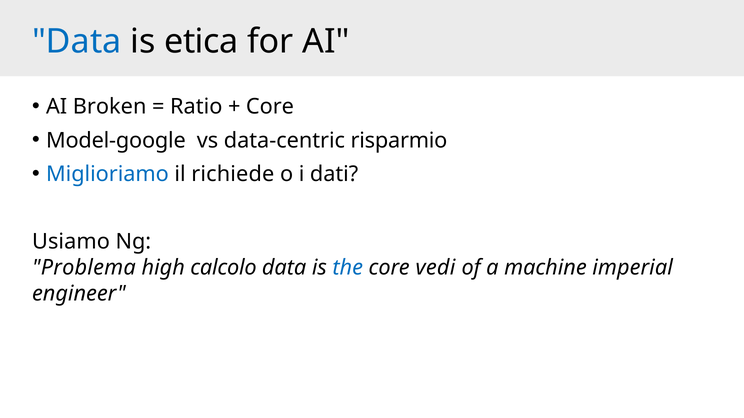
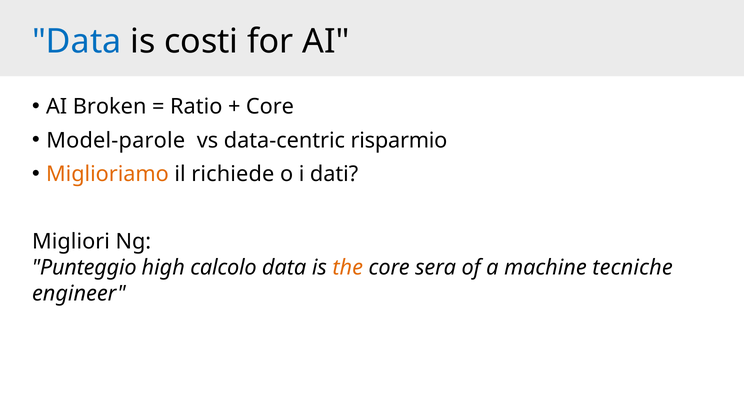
etica: etica -> costi
Model-google: Model-google -> Model-parole
Miglioriamo colour: blue -> orange
Usiamo: Usiamo -> Migliori
Problema: Problema -> Punteggio
the colour: blue -> orange
vedi: vedi -> sera
imperial: imperial -> tecniche
